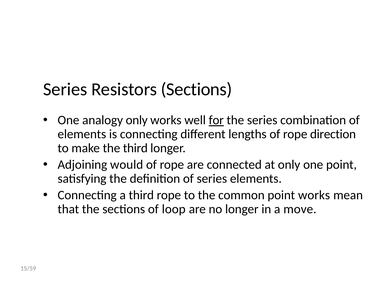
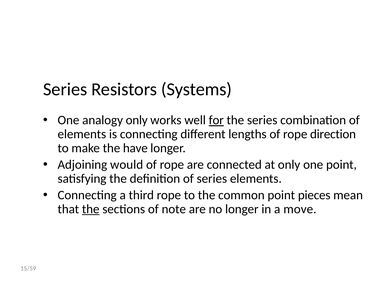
Resistors Sections: Sections -> Systems
the third: third -> have
point works: works -> pieces
the at (91, 209) underline: none -> present
loop: loop -> note
